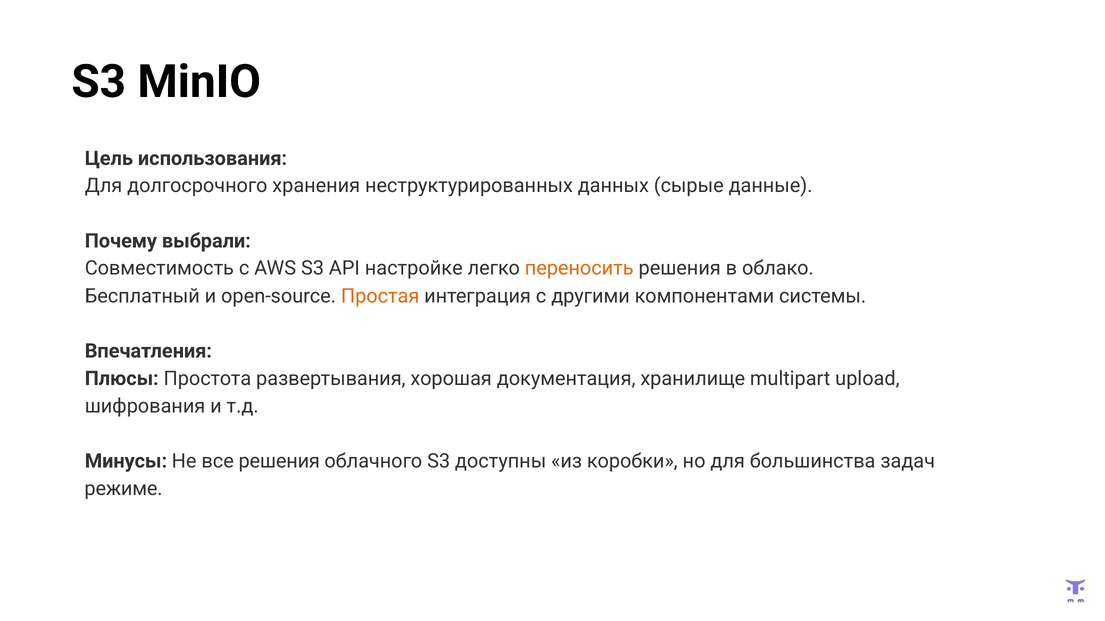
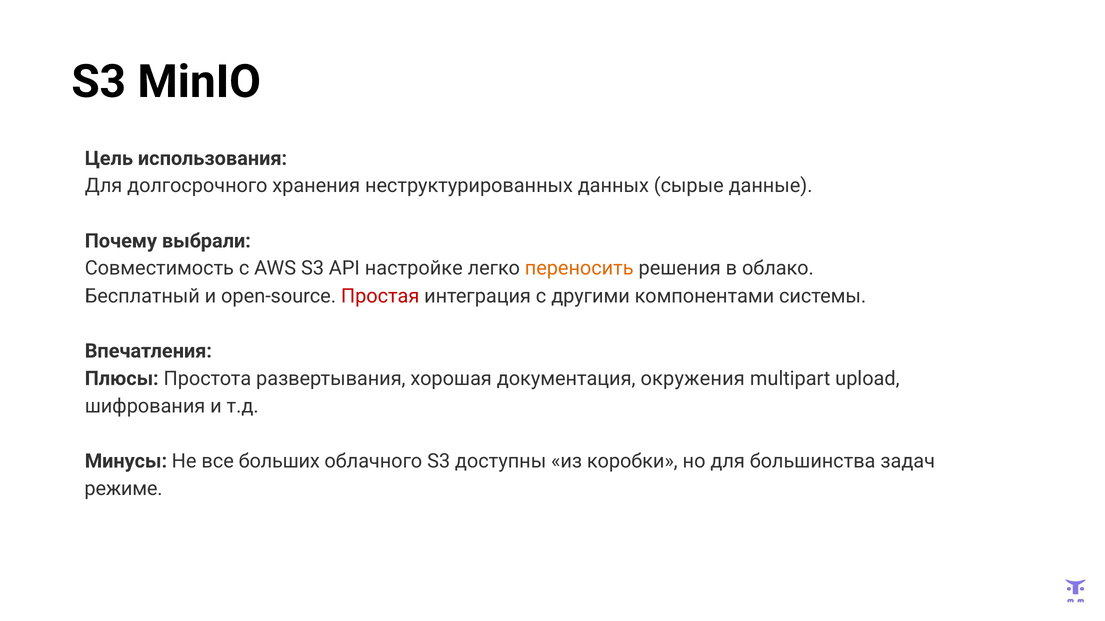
Простая colour: orange -> red
хранилище: хранилище -> окружения
все решения: решения -> больших
